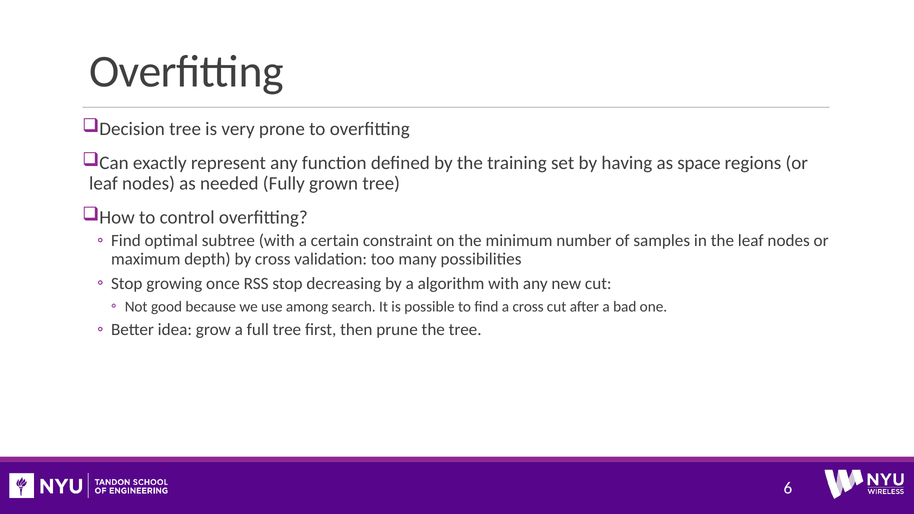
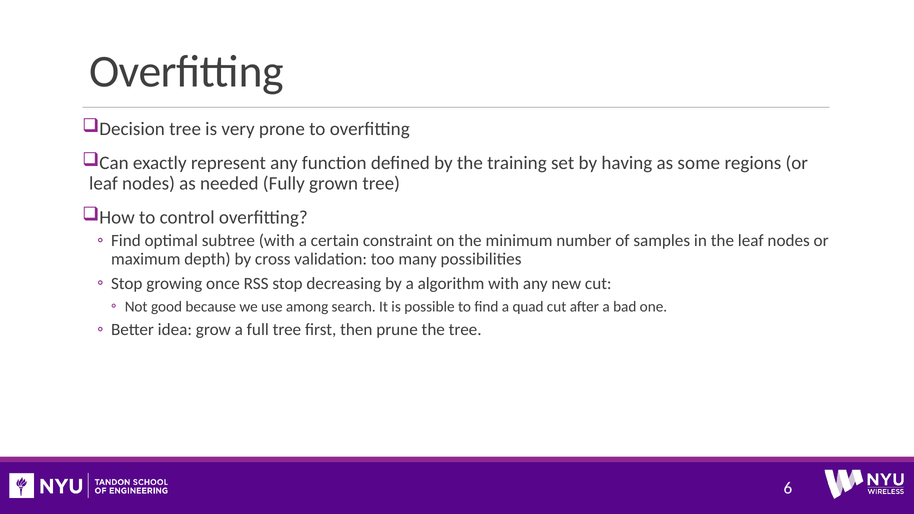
space: space -> some
a cross: cross -> quad
